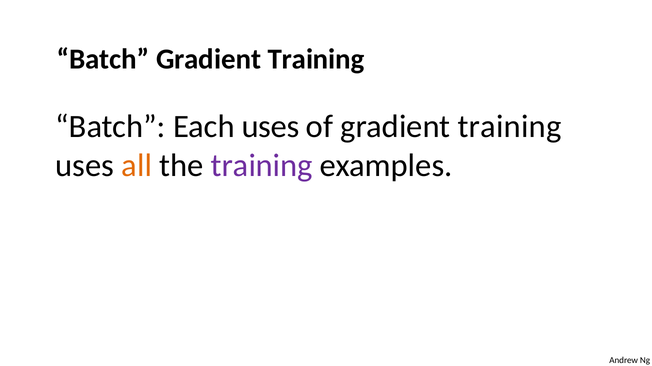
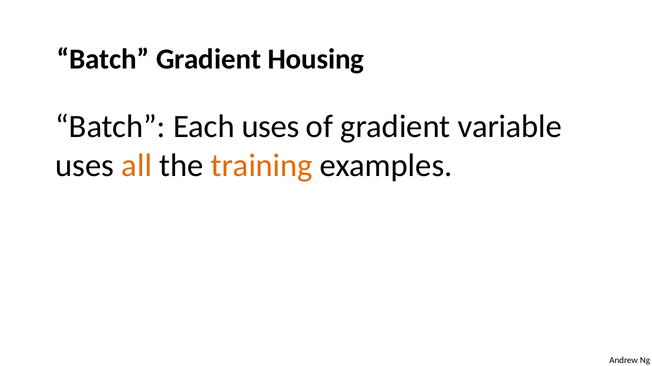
Batch Gradient Training: Training -> Housing
of gradient training: training -> variable
training at (262, 166) colour: purple -> orange
